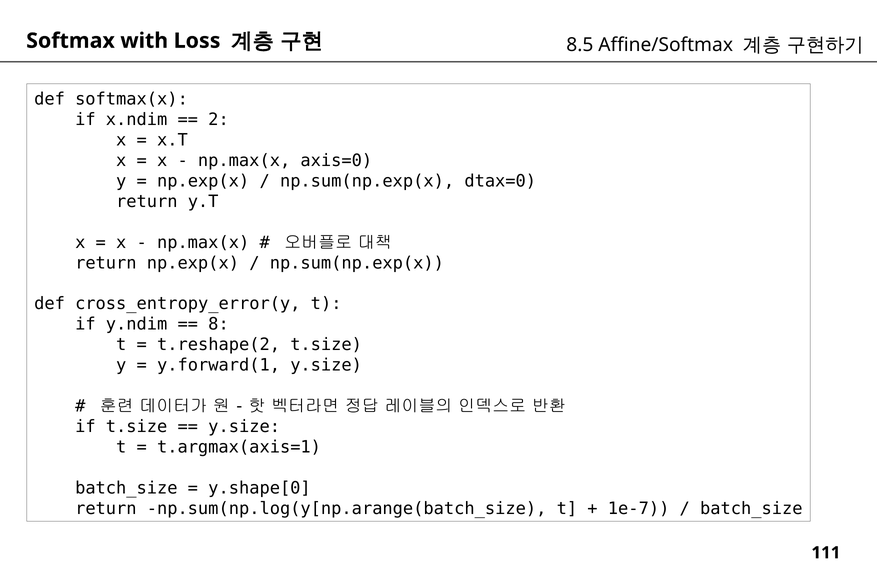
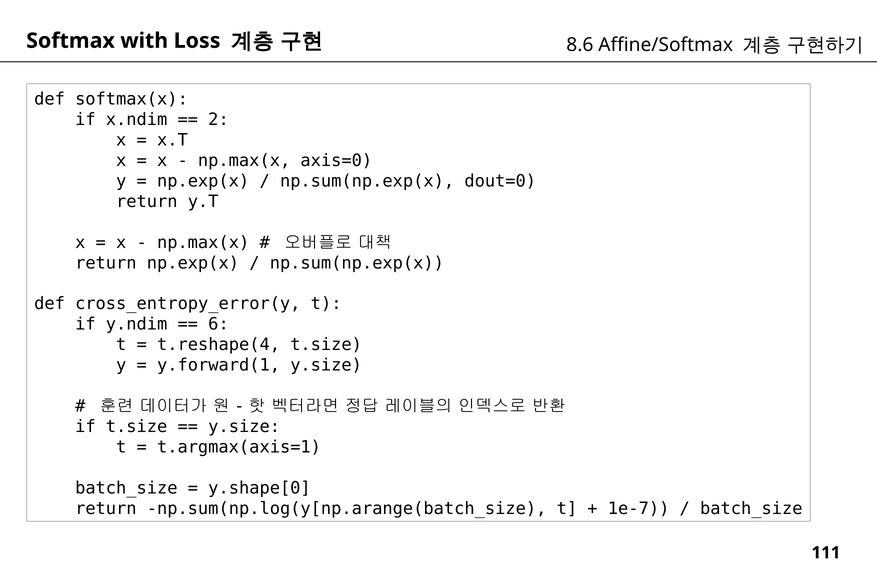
8.5: 8.5 -> 8.6
dtax=0: dtax=0 -> dout=0
8: 8 -> 6
t.reshape(2: t.reshape(2 -> t.reshape(4
